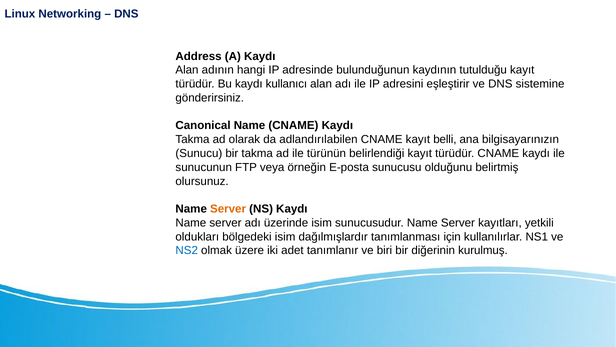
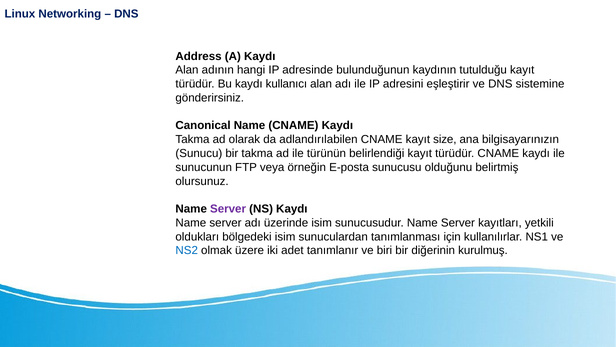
belli: belli -> size
Server at (228, 209) colour: orange -> purple
dağılmışlardır: dağılmışlardır -> sunuculardan
